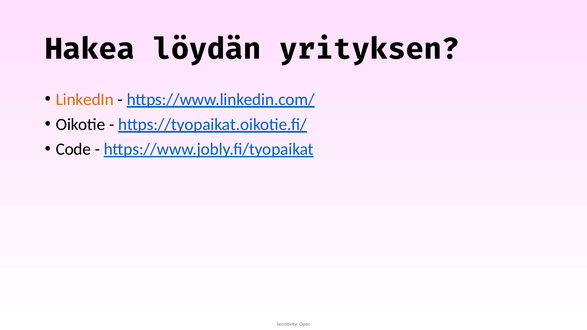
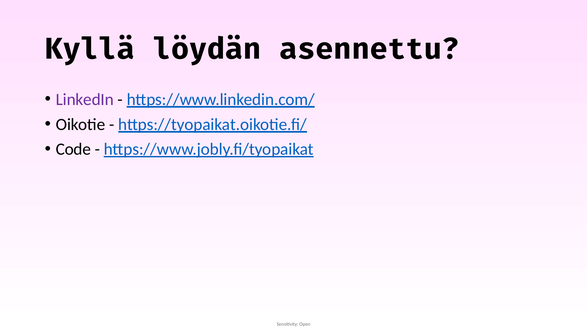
Hakea: Hakea -> Kyllä
yrityksen: yrityksen -> asennettu
LinkedIn colour: orange -> purple
